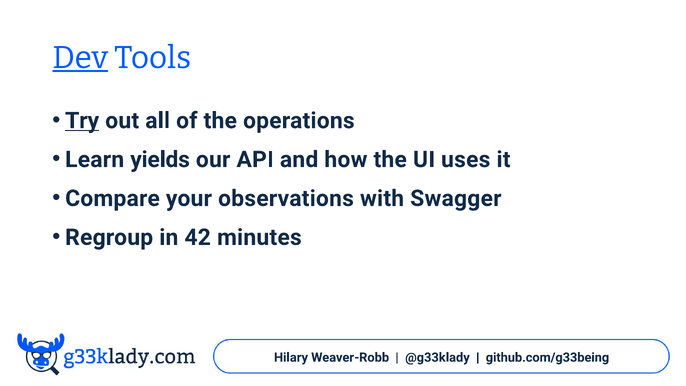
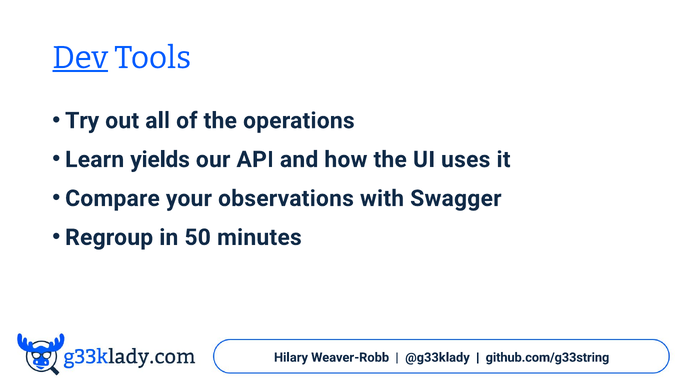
Try underline: present -> none
42: 42 -> 50
github.com/g33being: github.com/g33being -> github.com/g33string
